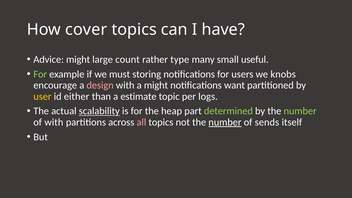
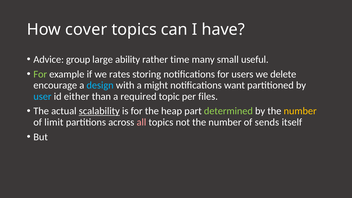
Advice might: might -> group
count: count -> ability
type: type -> time
must: must -> rates
knobs: knobs -> delete
design colour: pink -> light blue
user colour: yellow -> light blue
estimate: estimate -> required
logs: logs -> files
number at (300, 111) colour: light green -> yellow
of with: with -> limit
number at (225, 122) underline: present -> none
